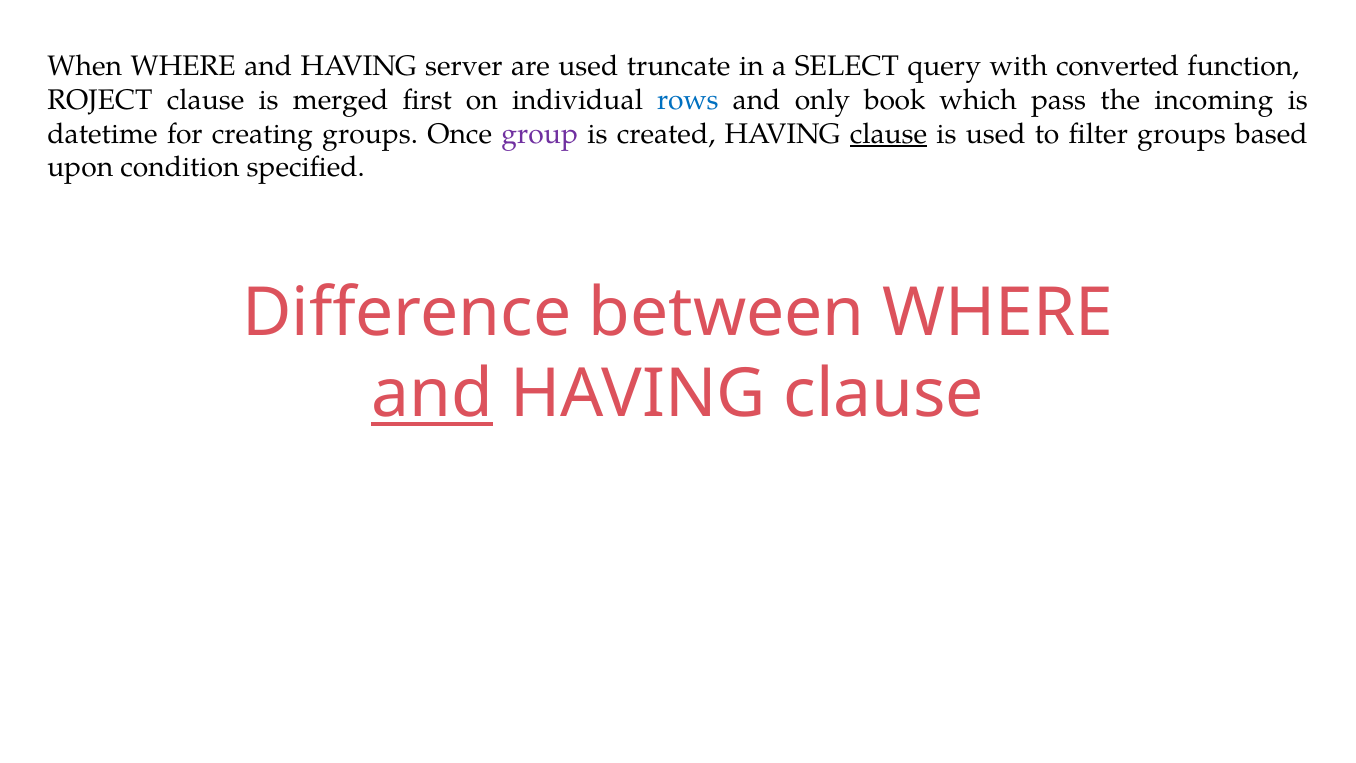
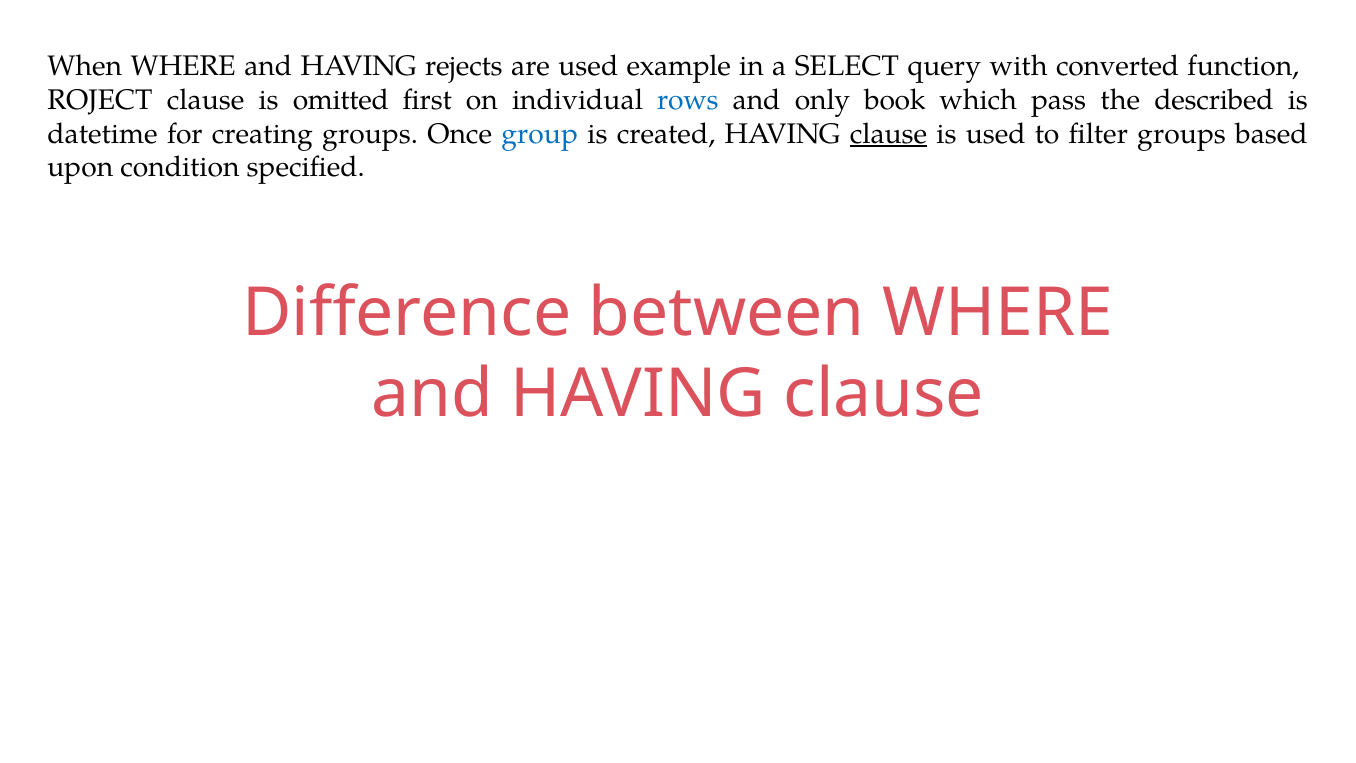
server: server -> rejects
truncate: truncate -> example
merged: merged -> omitted
incoming: incoming -> described
group colour: purple -> blue
and at (432, 394) underline: present -> none
